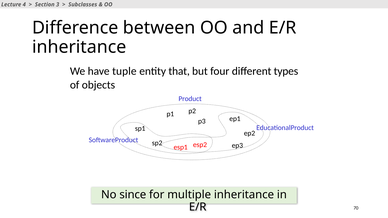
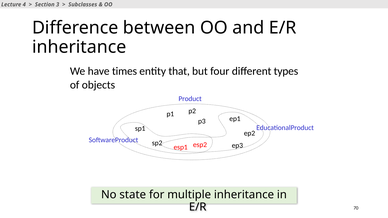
tuple: tuple -> times
since: since -> state
